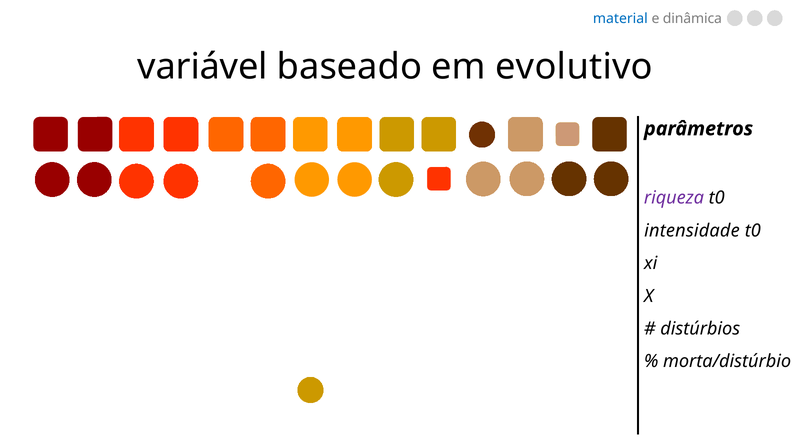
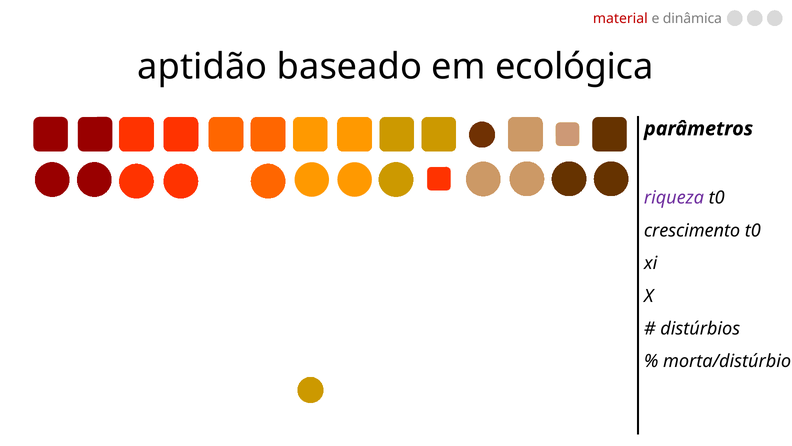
material colour: blue -> red
variável: variável -> aptidão
evolutivo: evolutivo -> ecológica
intensidade: intensidade -> crescimento
